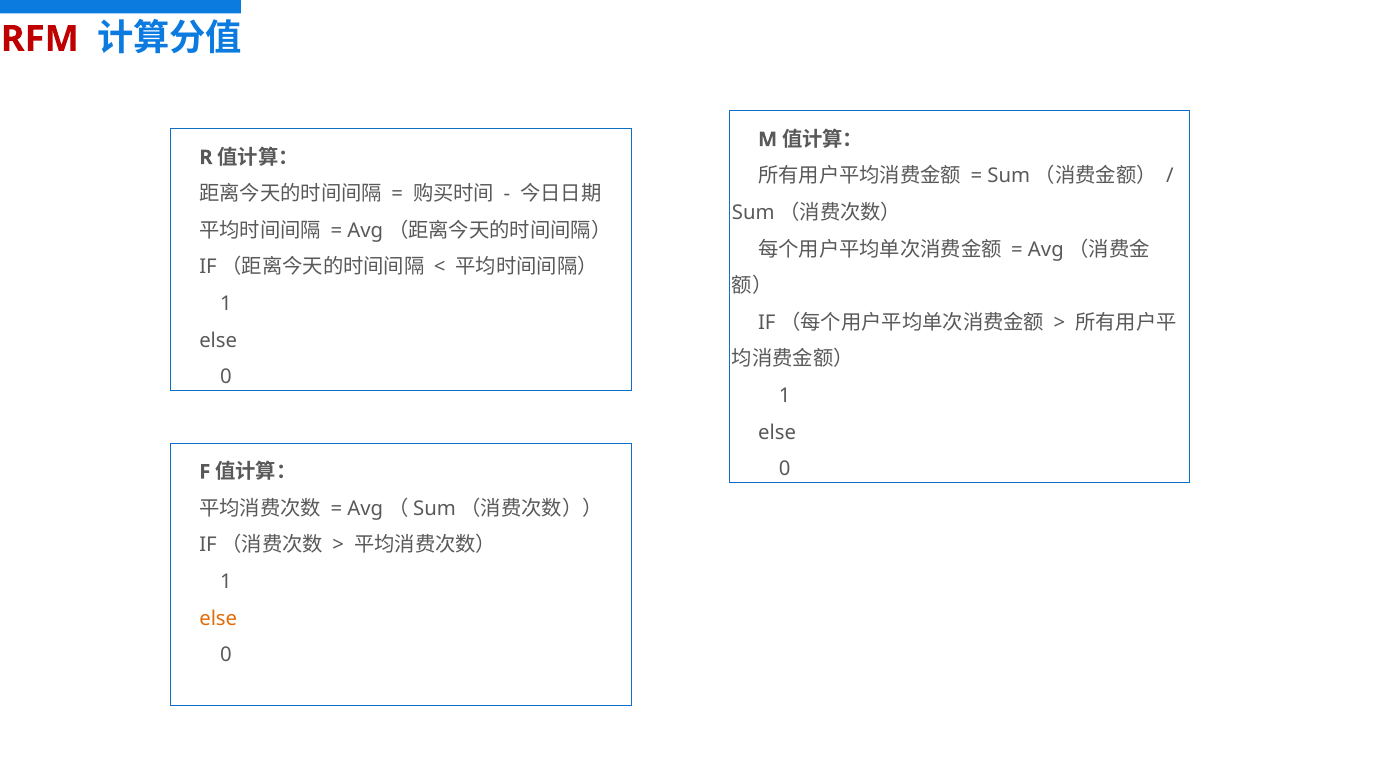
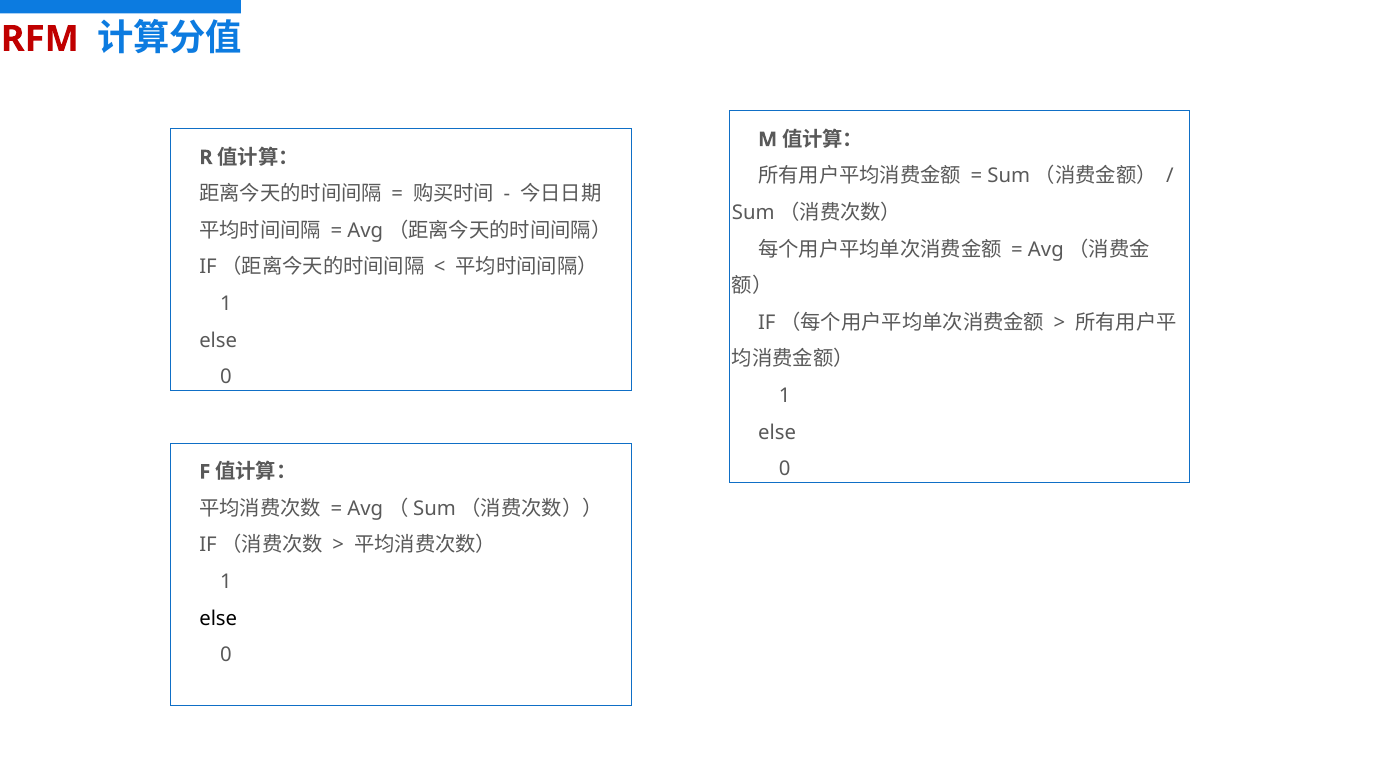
else at (218, 618) colour: orange -> black
